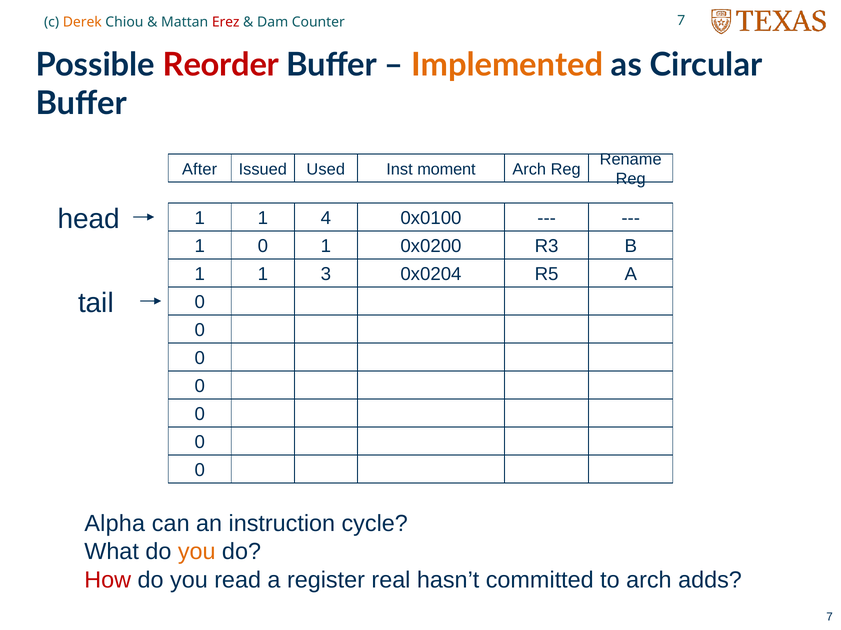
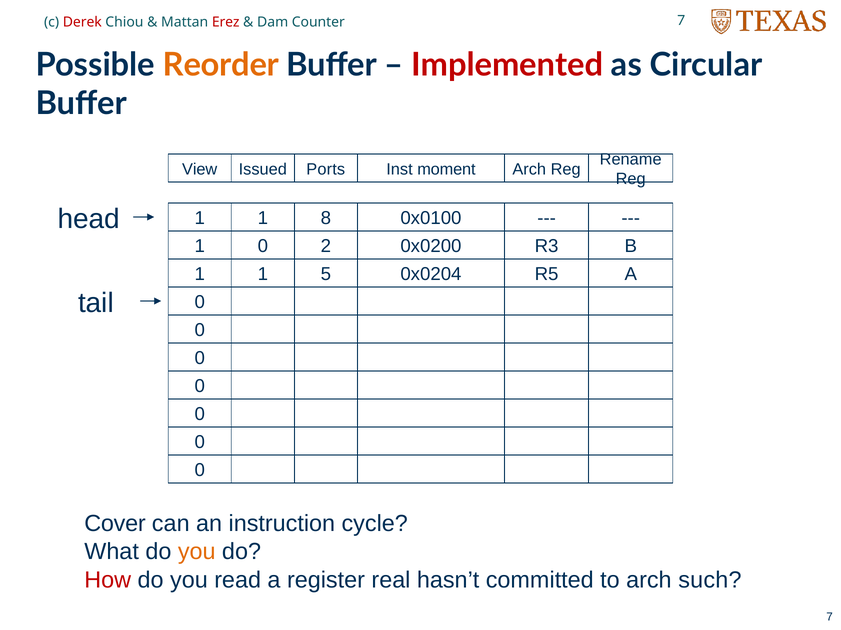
Derek colour: orange -> red
Reorder colour: red -> orange
Implemented colour: orange -> red
After: After -> View
Used: Used -> Ports
4: 4 -> 8
0 1: 1 -> 2
3: 3 -> 5
Alpha: Alpha -> Cover
adds: adds -> such
